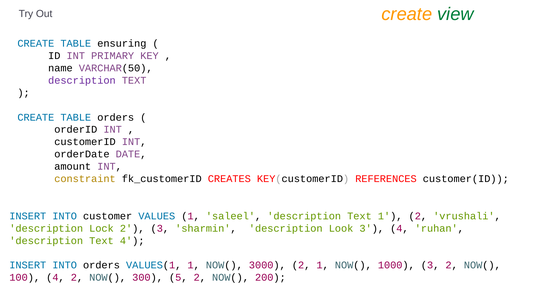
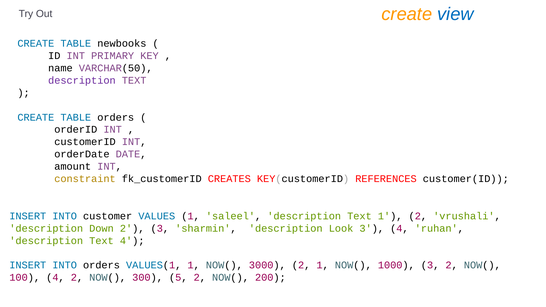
view colour: green -> blue
ensuring: ensuring -> newbooks
Lock: Lock -> Down
